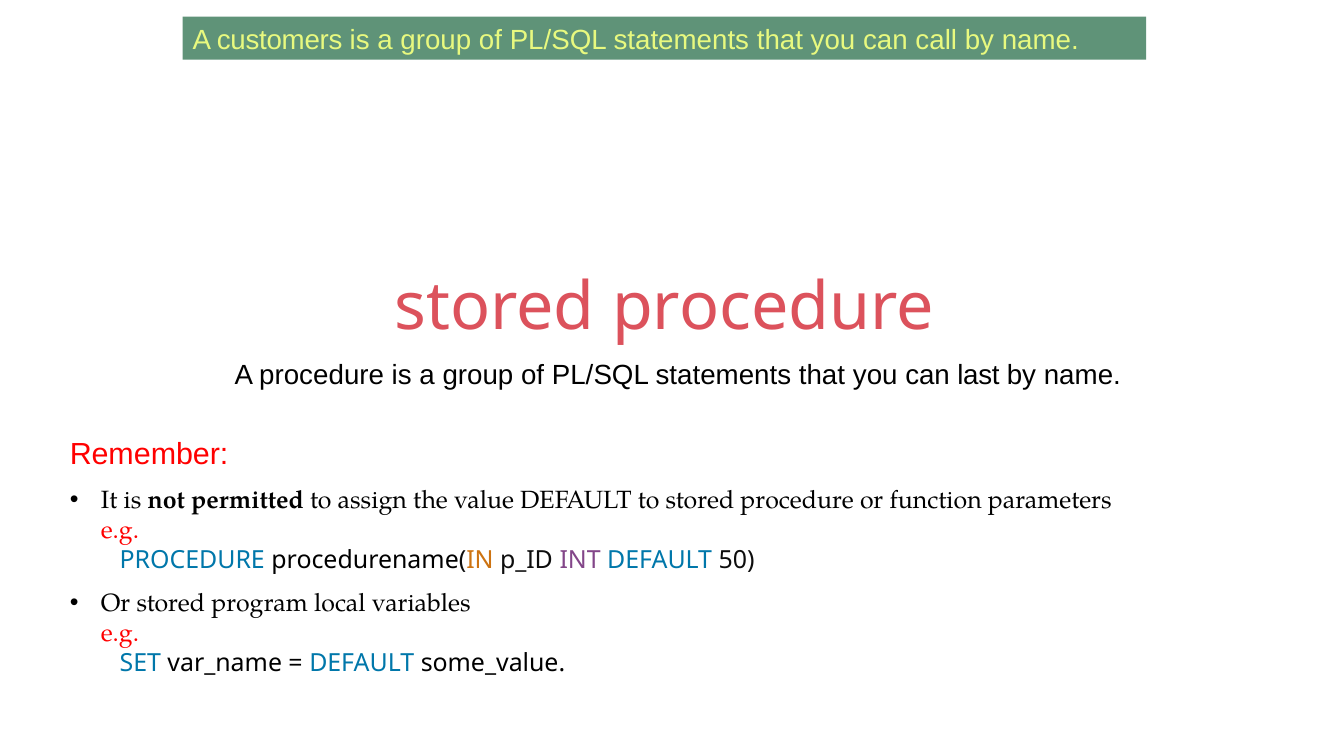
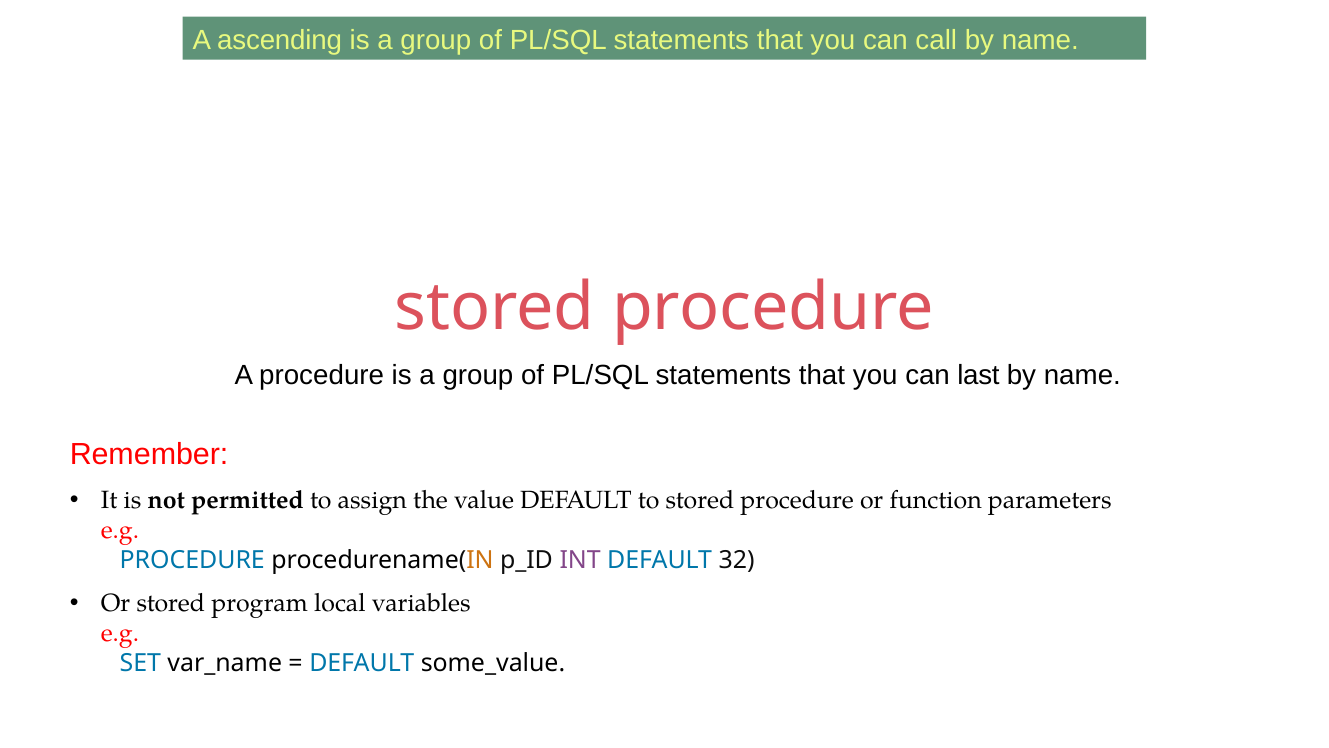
customers: customers -> ascending
50: 50 -> 32
